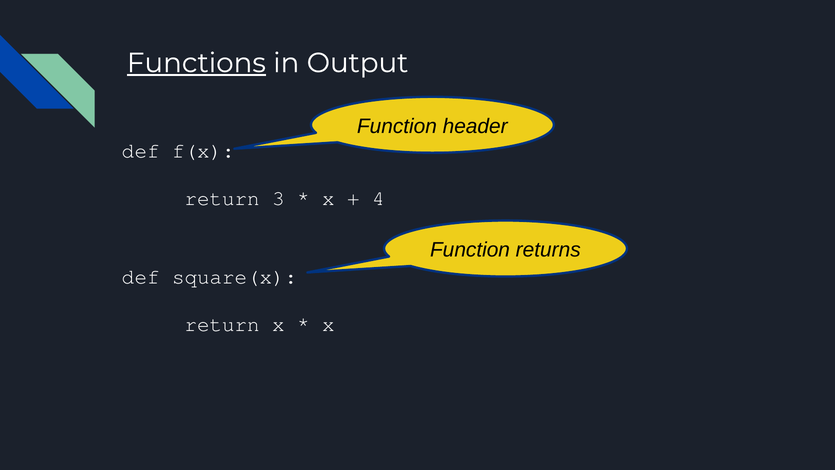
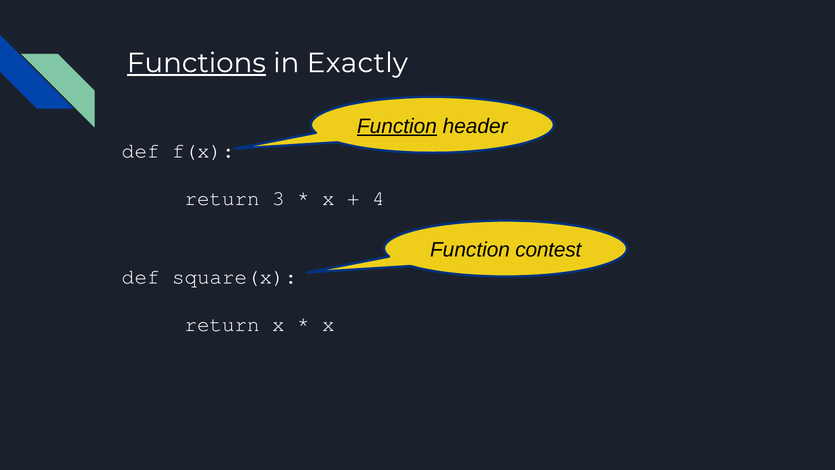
Output: Output -> Exactly
Function at (397, 126) underline: none -> present
returns: returns -> contest
